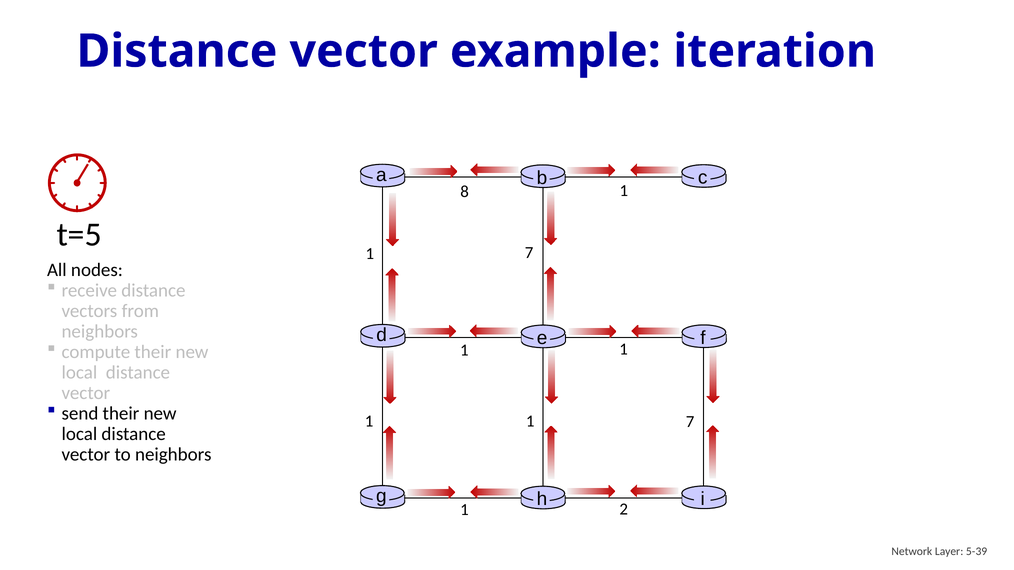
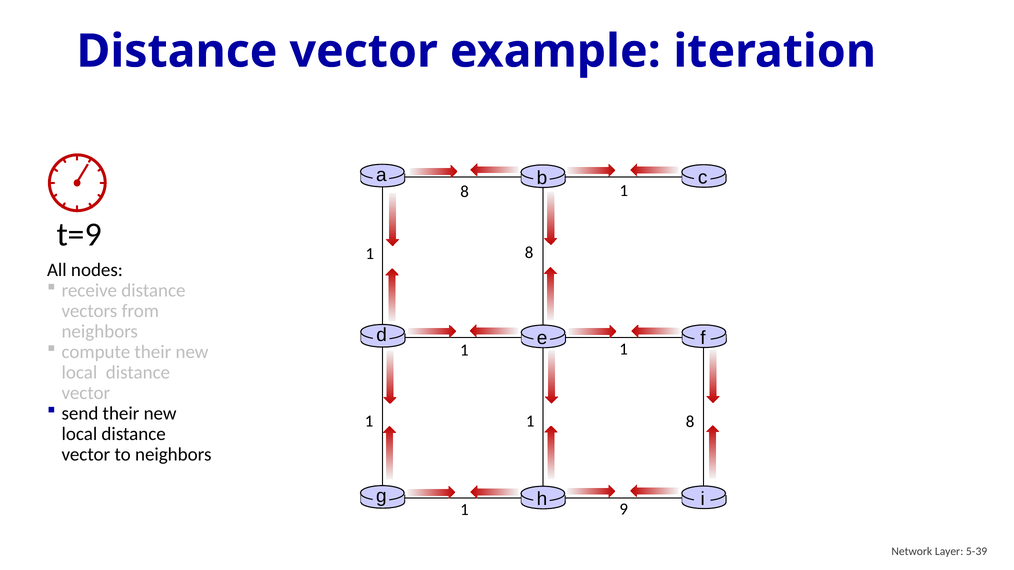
t=5: t=5 -> t=9
7 at (529, 253): 7 -> 8
1 1 7: 7 -> 8
2: 2 -> 9
